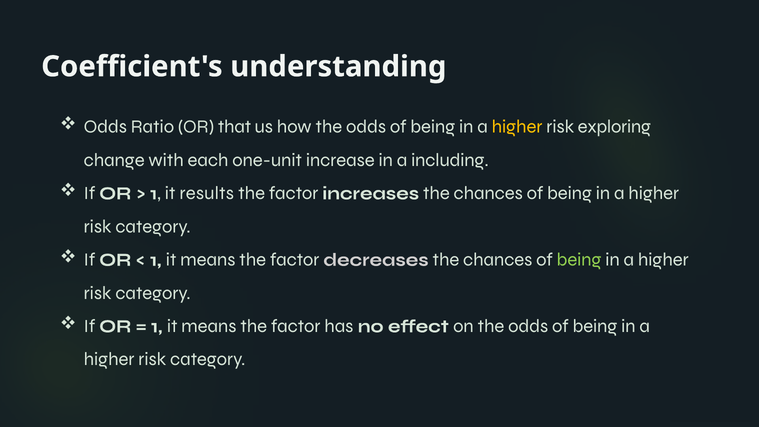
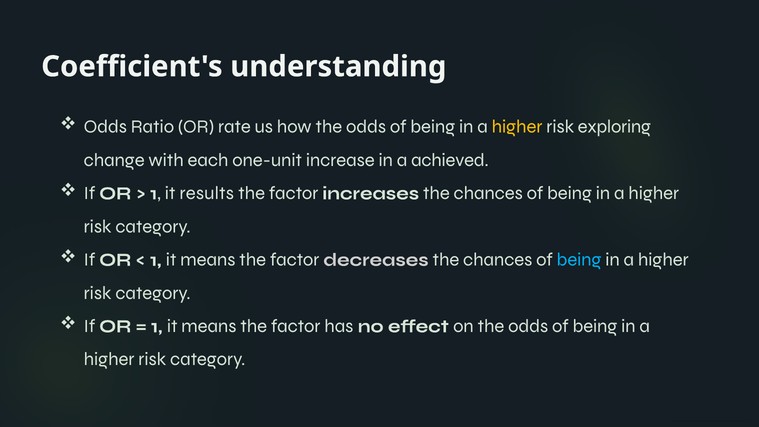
that: that -> rate
including: including -> achieved
being at (579, 260) colour: light green -> light blue
